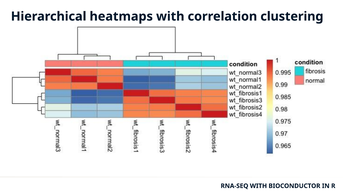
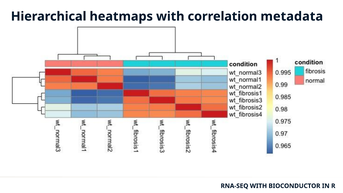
clustering: clustering -> metadata
